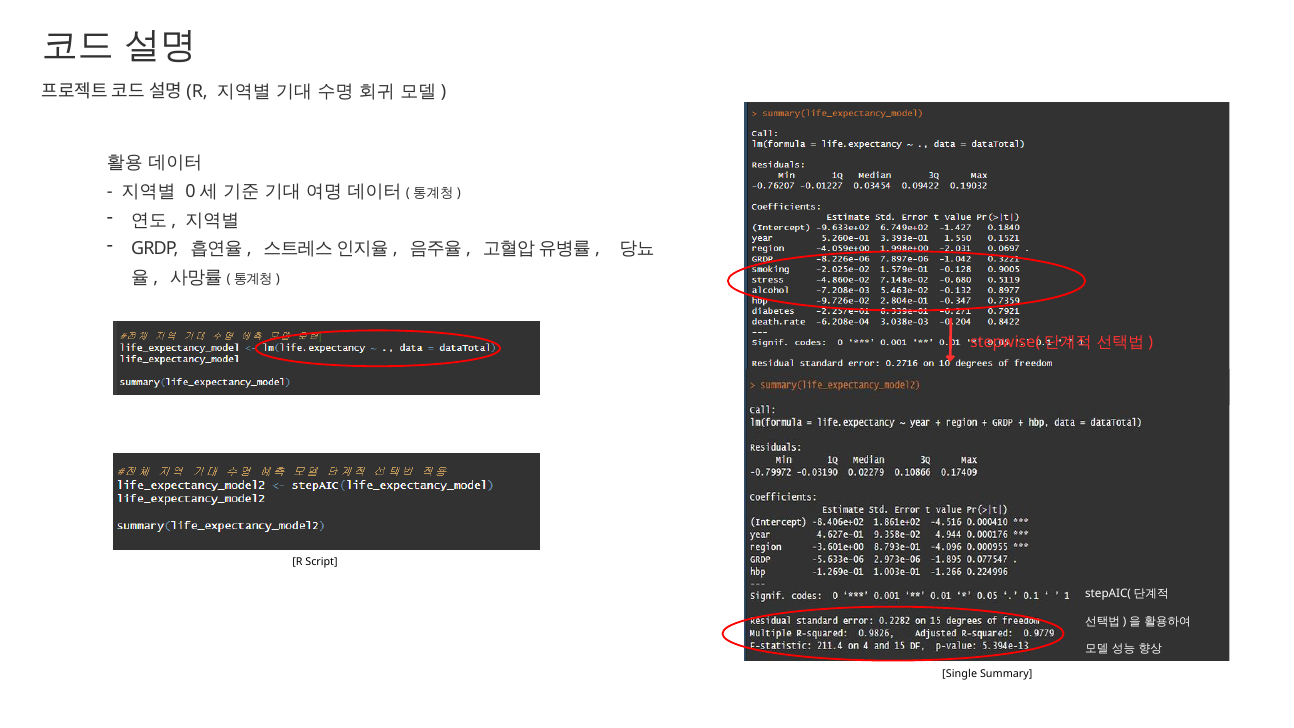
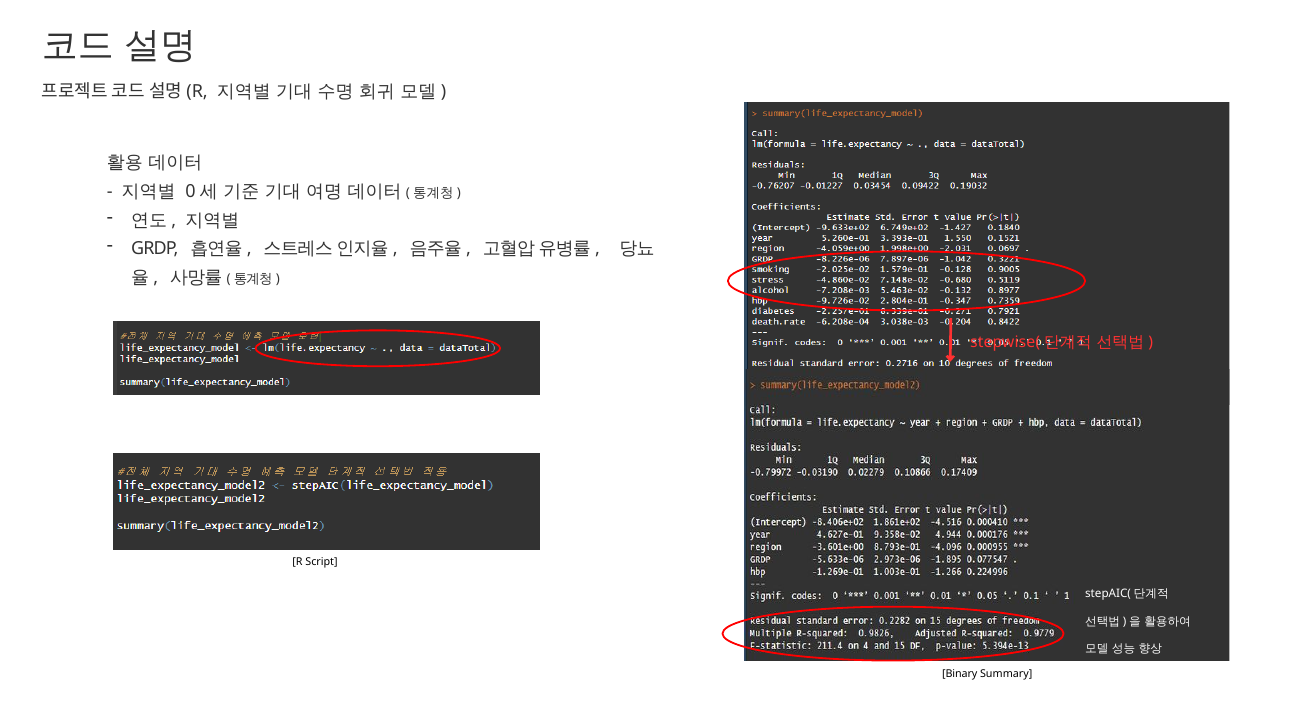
Single: Single -> Binary
